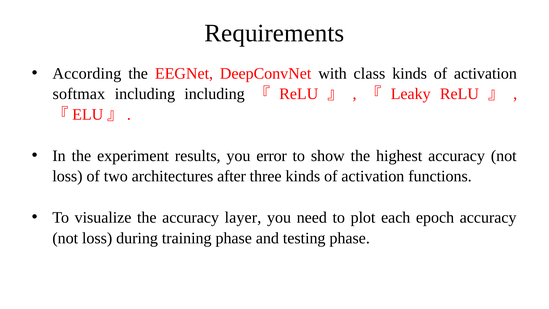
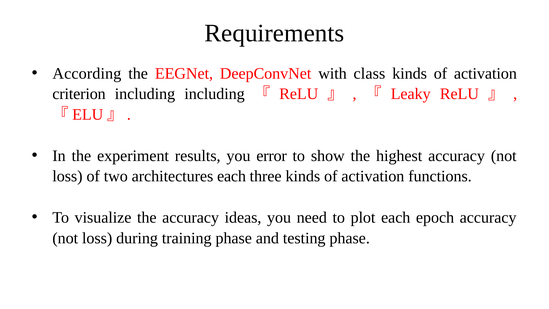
softmax: softmax -> criterion
architectures after: after -> each
layer: layer -> ideas
